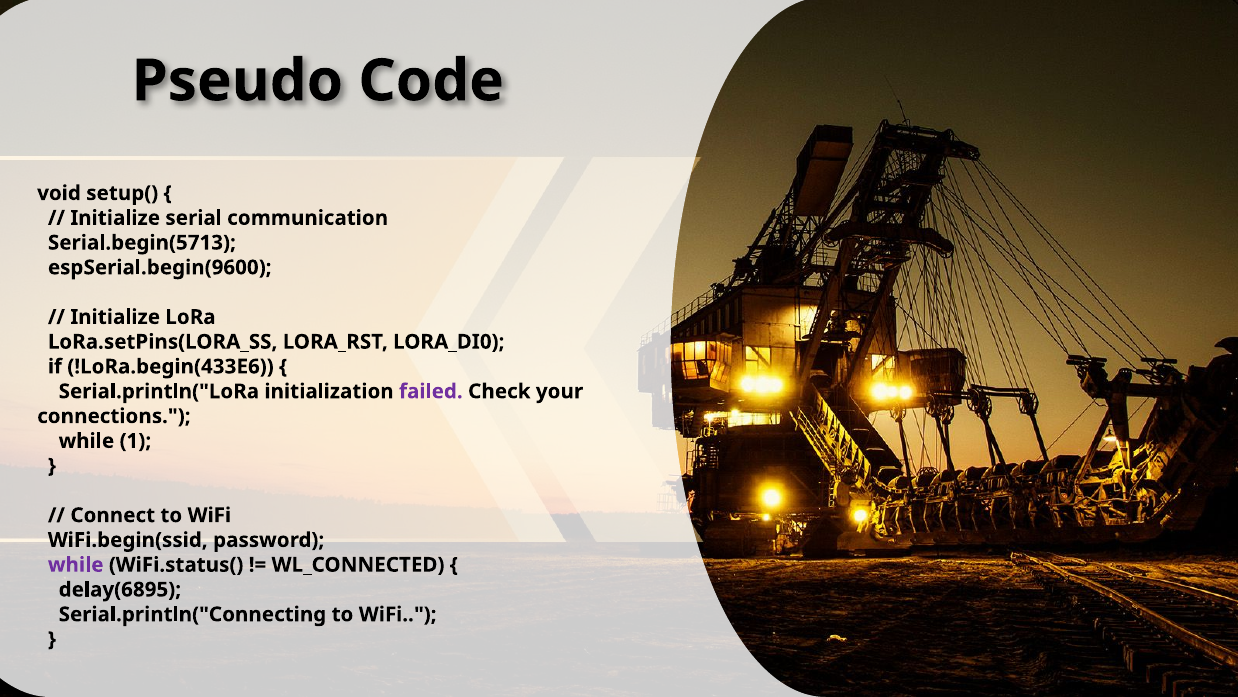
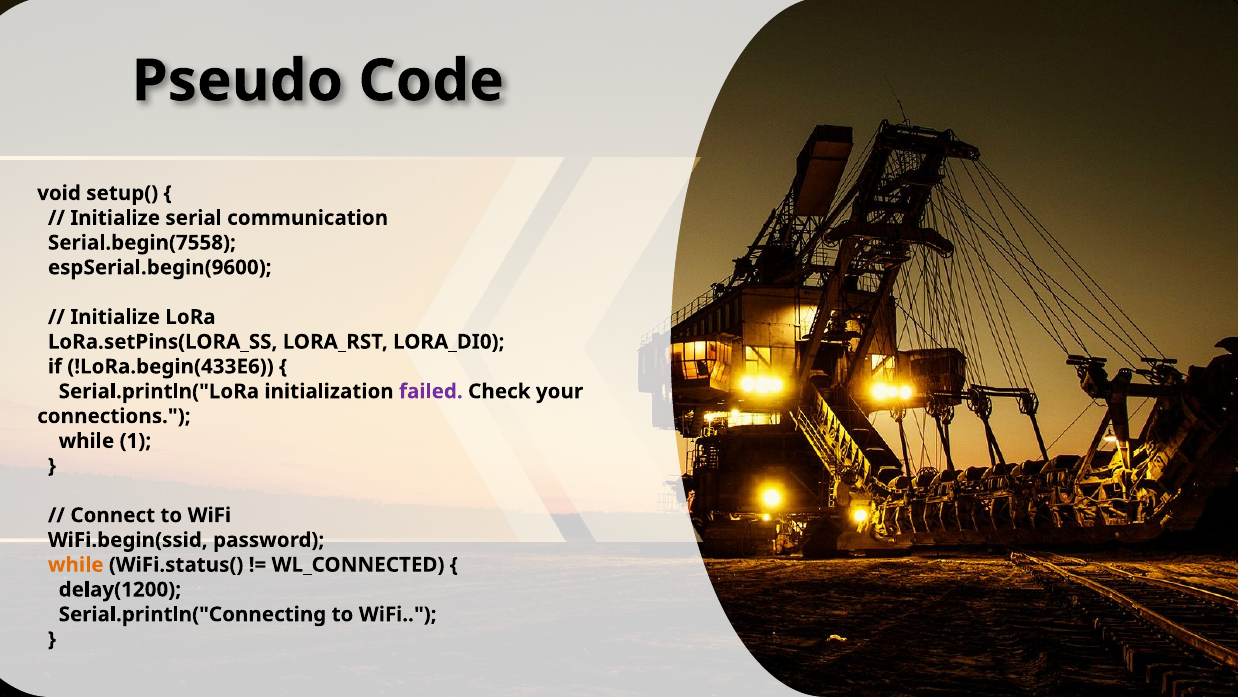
Serial.begin(5713: Serial.begin(5713 -> Serial.begin(7558
while at (76, 564) colour: purple -> orange
delay(6895: delay(6895 -> delay(1200
